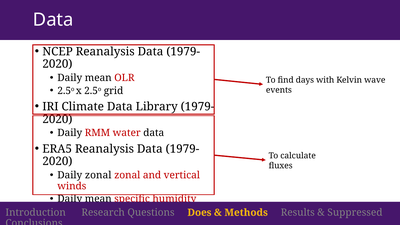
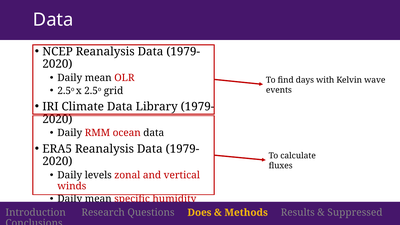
water: water -> ocean
Daily zonal: zonal -> levels
